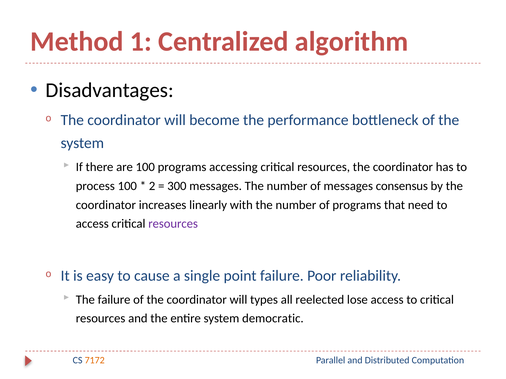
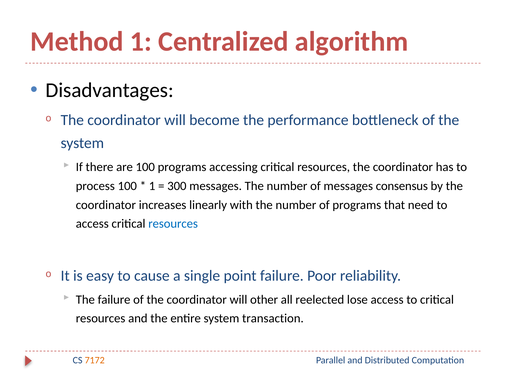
2 at (152, 186): 2 -> 1
resources at (173, 224) colour: purple -> blue
types: types -> other
democratic: democratic -> transaction
